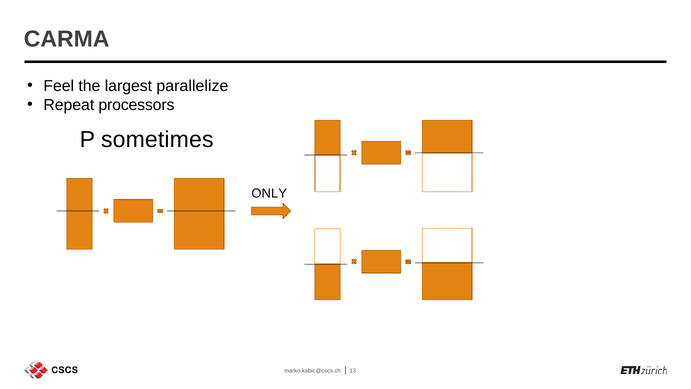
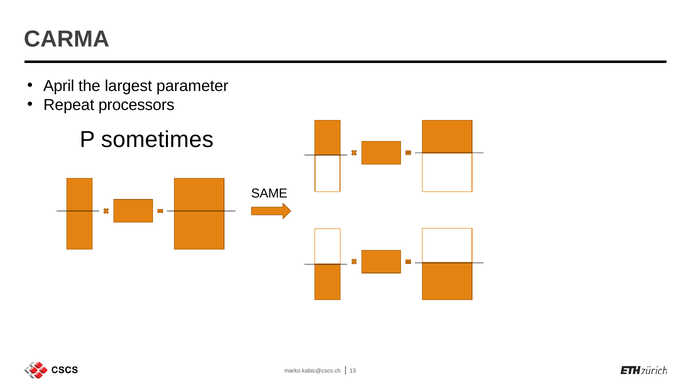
Feel: Feel -> April
parallelize: parallelize -> parameter
ONLY: ONLY -> SAME
